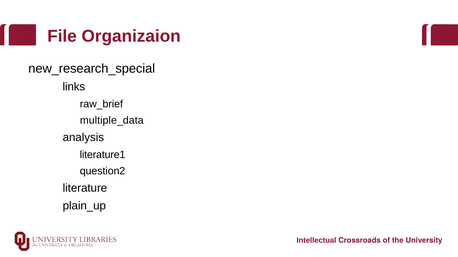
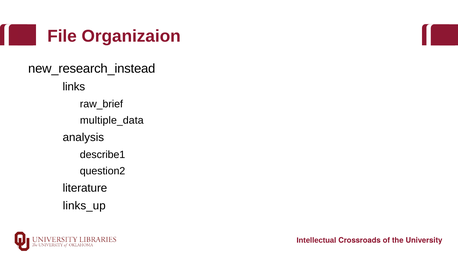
new_research_special: new_research_special -> new_research_instead
literature1: literature1 -> describe1
plain_up: plain_up -> links_up
